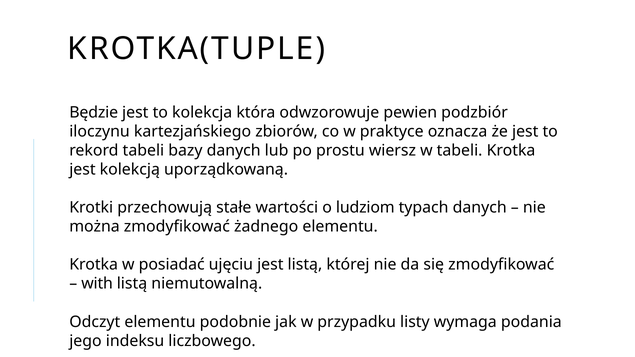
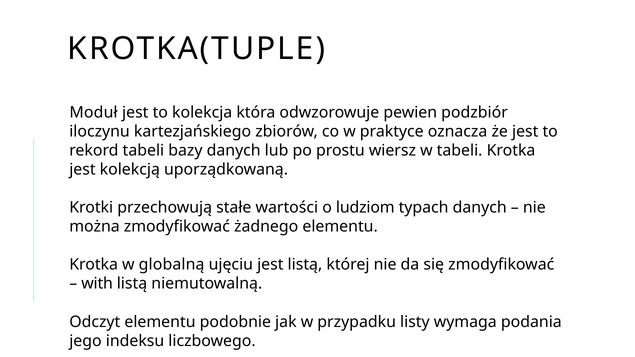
Będzie: Będzie -> Moduł
posiadać: posiadać -> globalną
